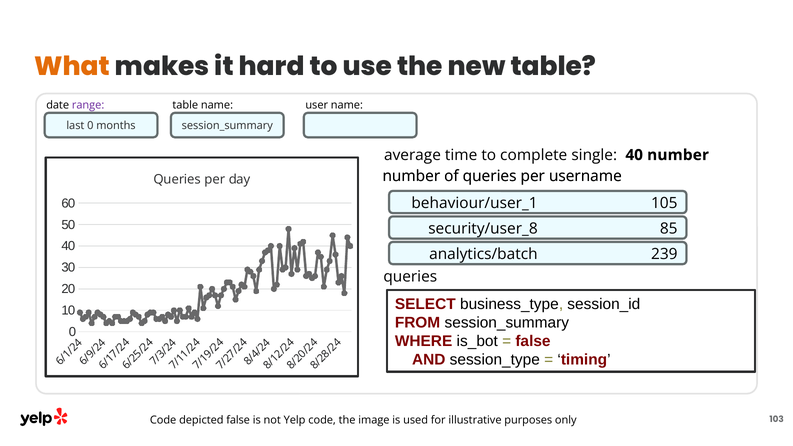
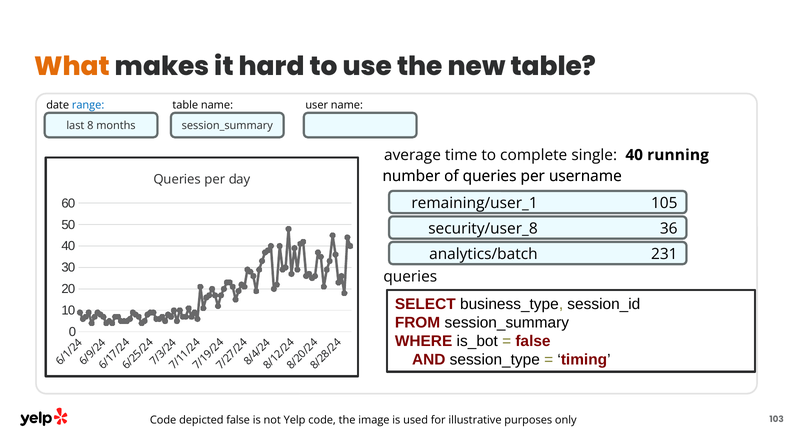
range colour: purple -> blue
last 0: 0 -> 8
40 number: number -> running
behaviour/user_1: behaviour/user_1 -> remaining/user_1
85: 85 -> 36
239: 239 -> 231
